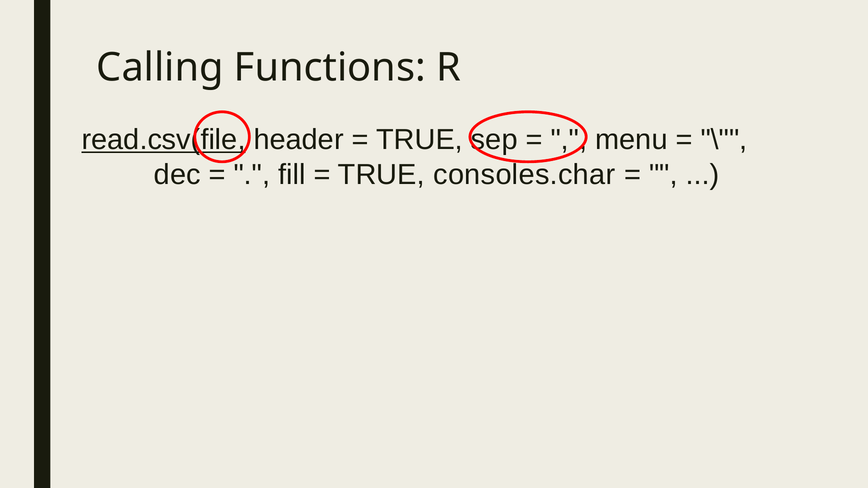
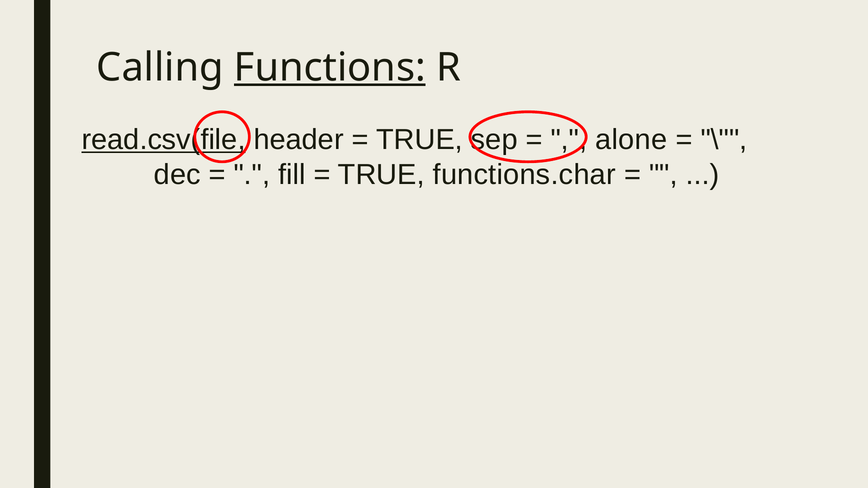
Functions underline: none -> present
menu: menu -> alone
consoles.char: consoles.char -> functions.char
